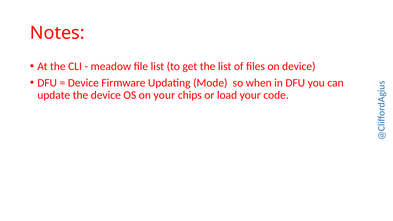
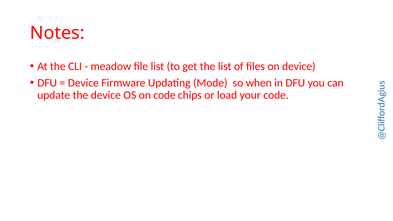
on your: your -> code
